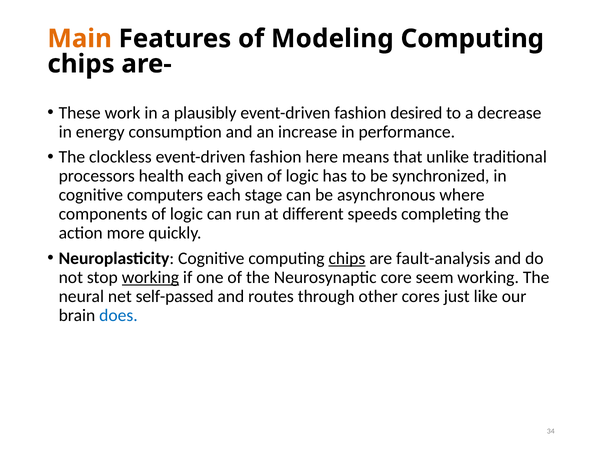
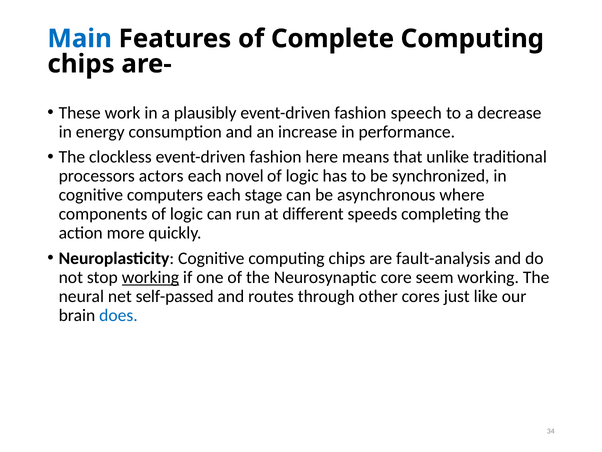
Main colour: orange -> blue
Modeling: Modeling -> Complete
desired: desired -> speech
health: health -> actors
given: given -> novel
chips at (347, 258) underline: present -> none
